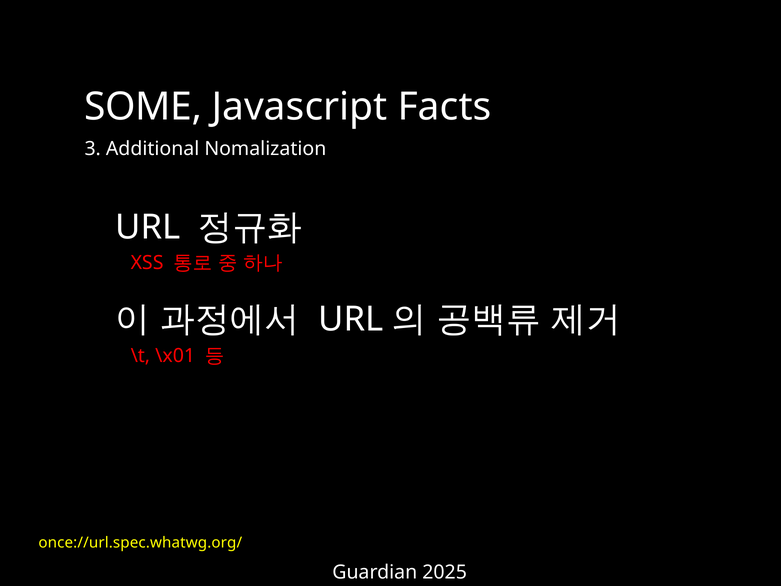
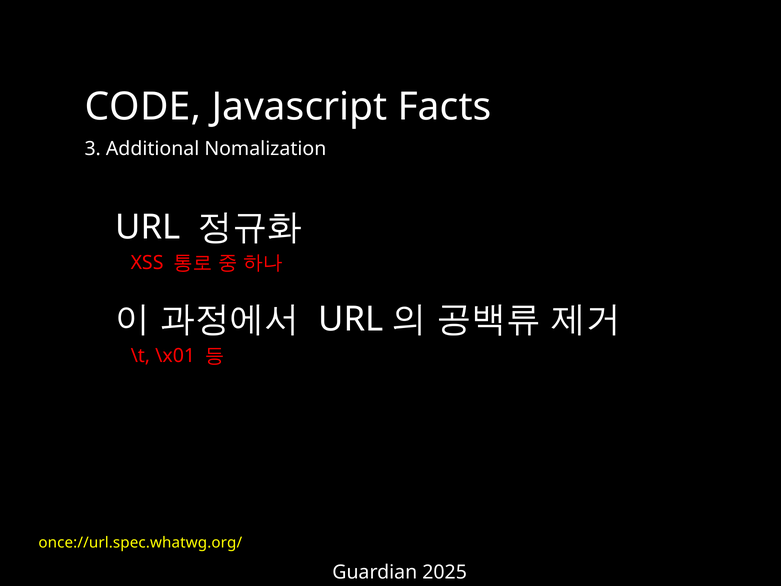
SOME: SOME -> CODE
